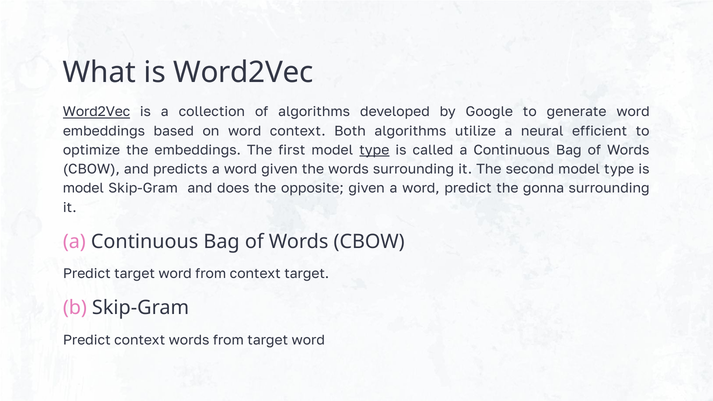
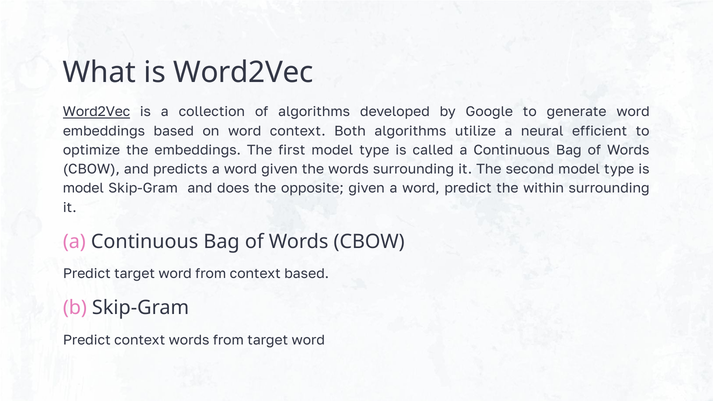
type at (374, 150) underline: present -> none
gonna: gonna -> within
context target: target -> based
